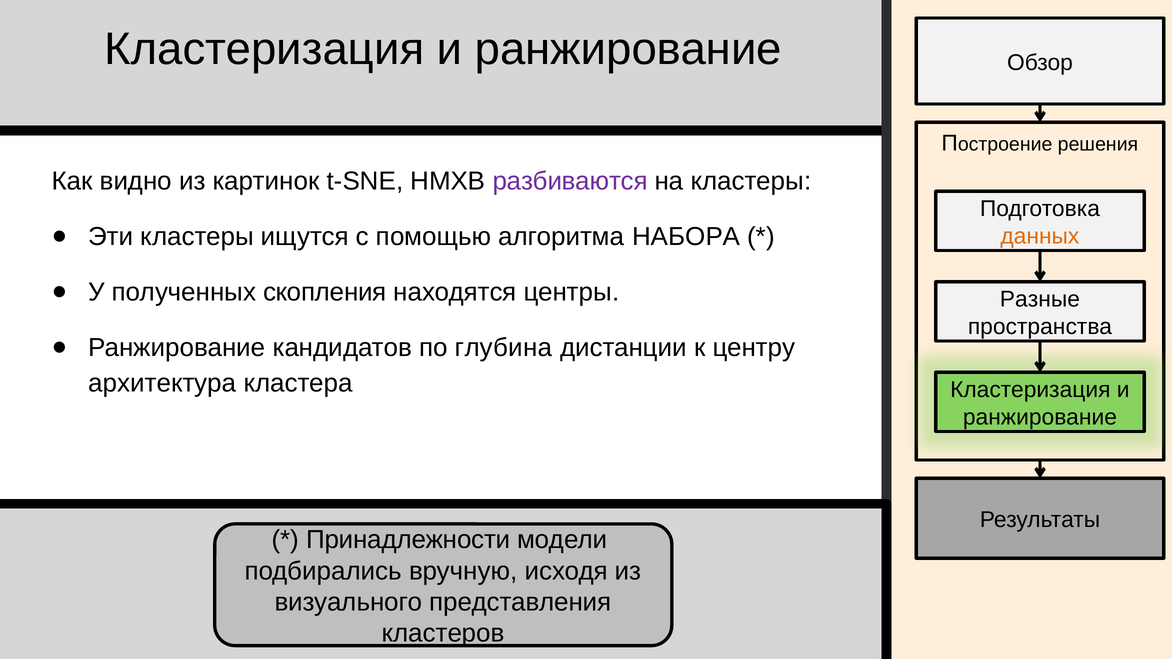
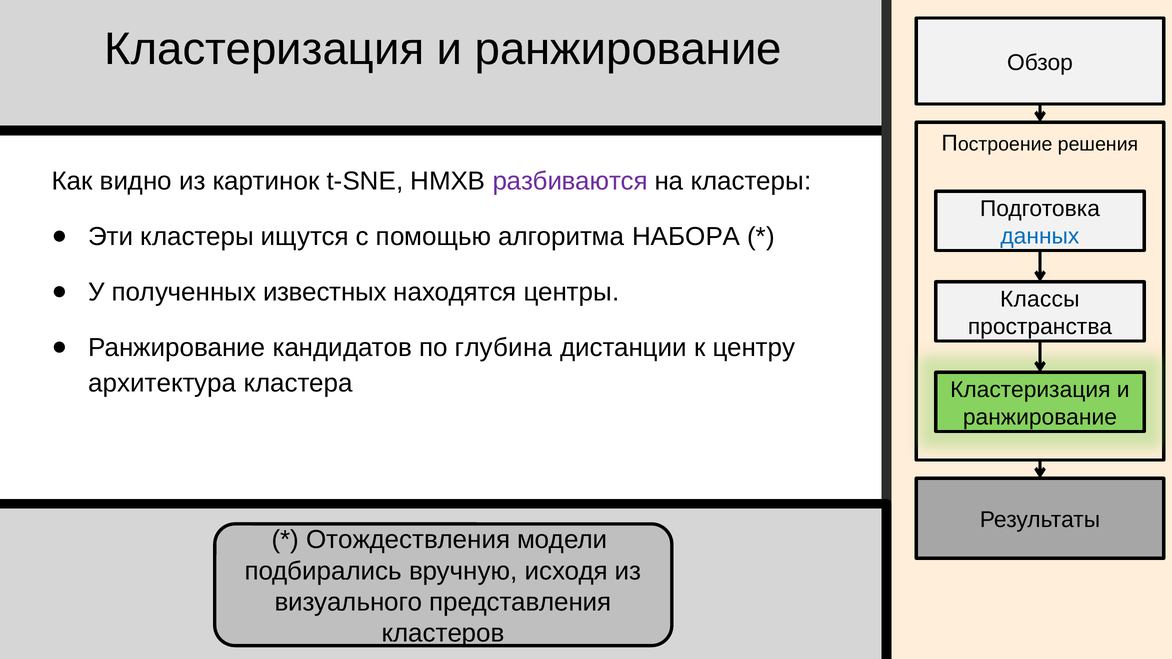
данных colour: orange -> blue
скопления: скопления -> известных
Разные: Разные -> Классы
Принадлежности: Принадлежности -> Отождествления
